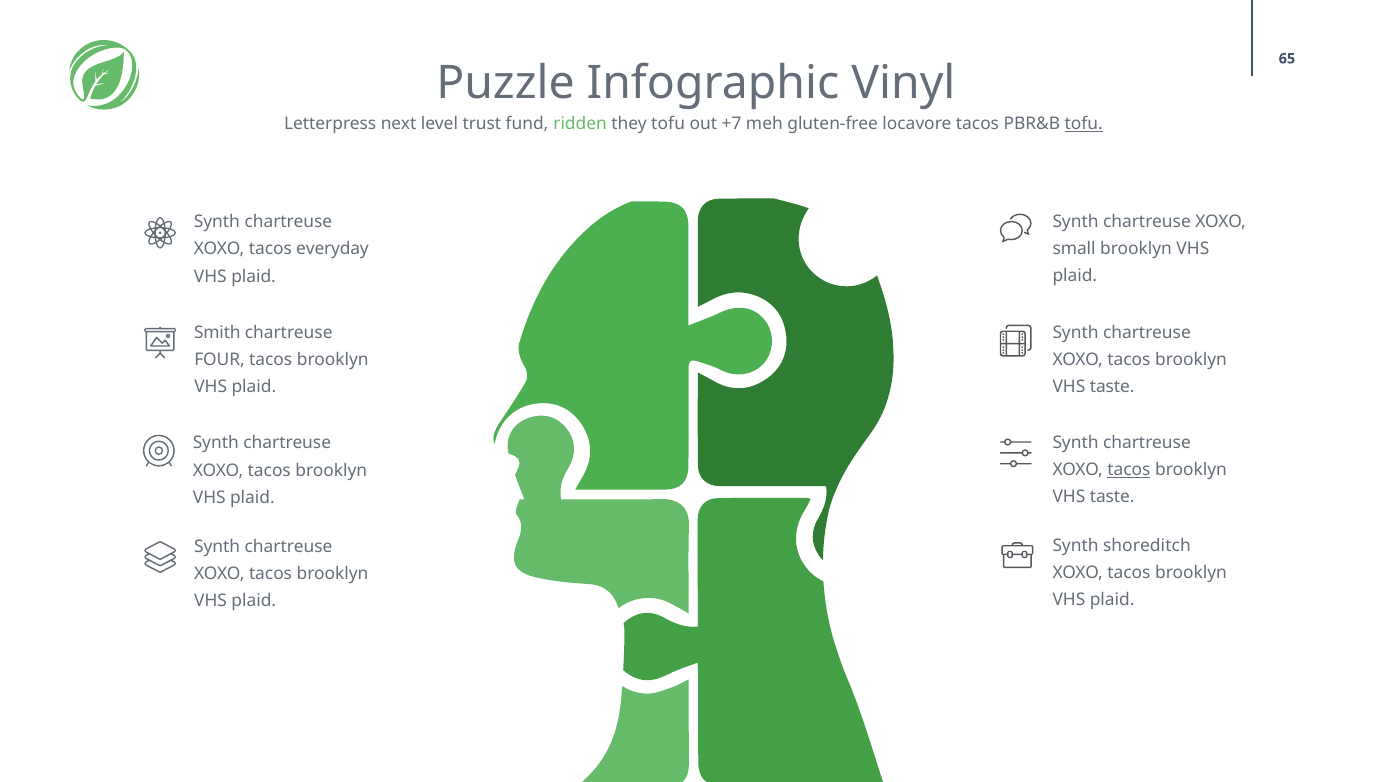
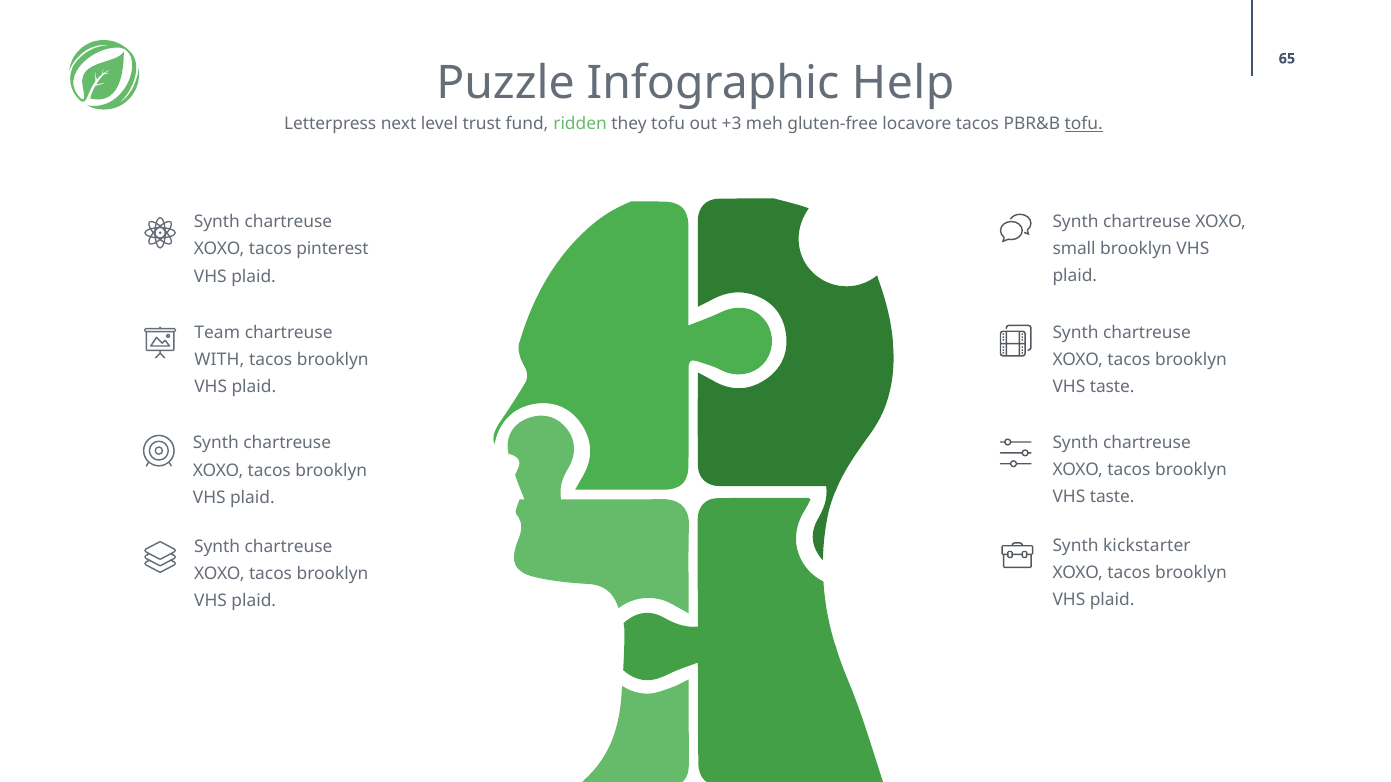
Vinyl: Vinyl -> Help
+7: +7 -> +3
everyday: everyday -> pinterest
Smith: Smith -> Team
FOUR: FOUR -> WITH
tacos at (1129, 470) underline: present -> none
shoreditch: shoreditch -> kickstarter
